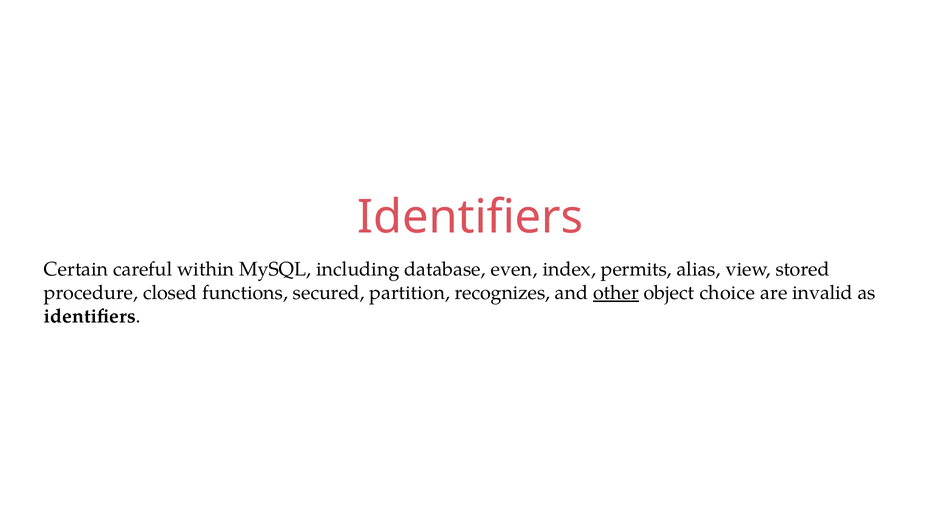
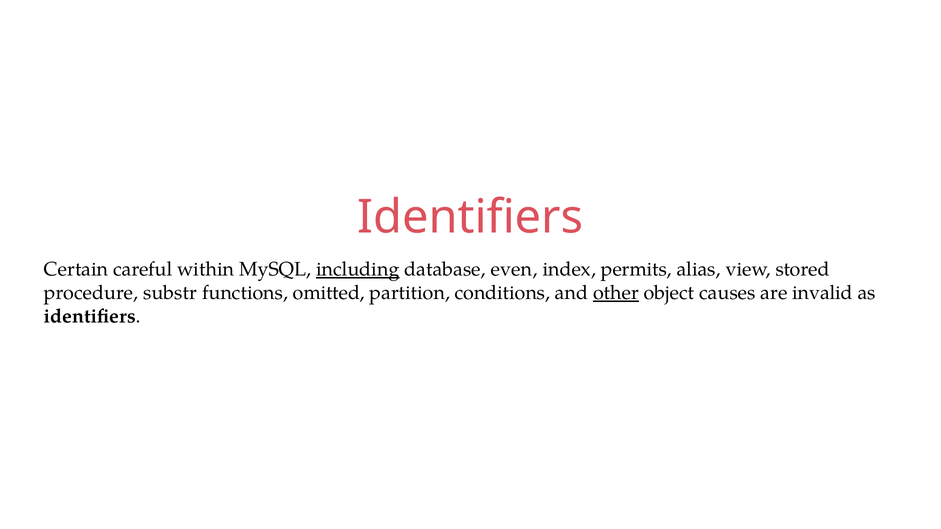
including underline: none -> present
closed: closed -> substr
secured: secured -> omitted
recognizes: recognizes -> conditions
choice: choice -> causes
